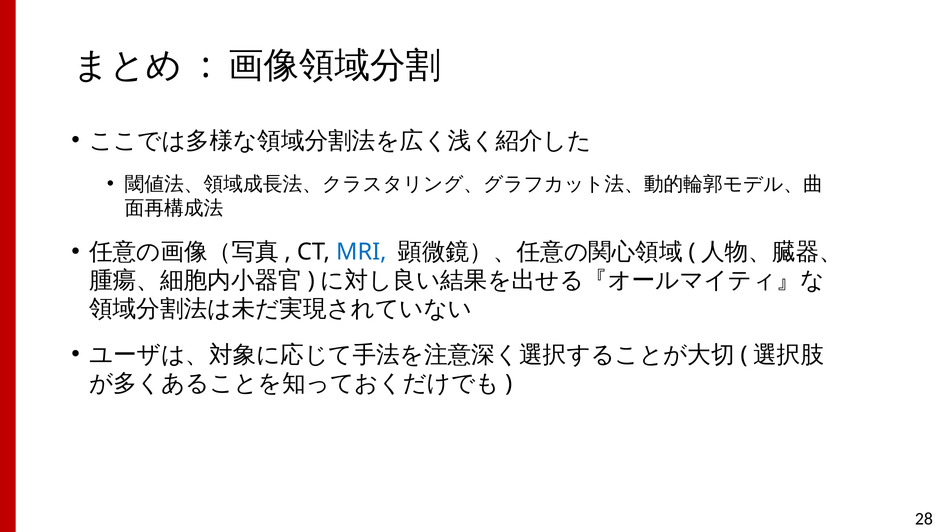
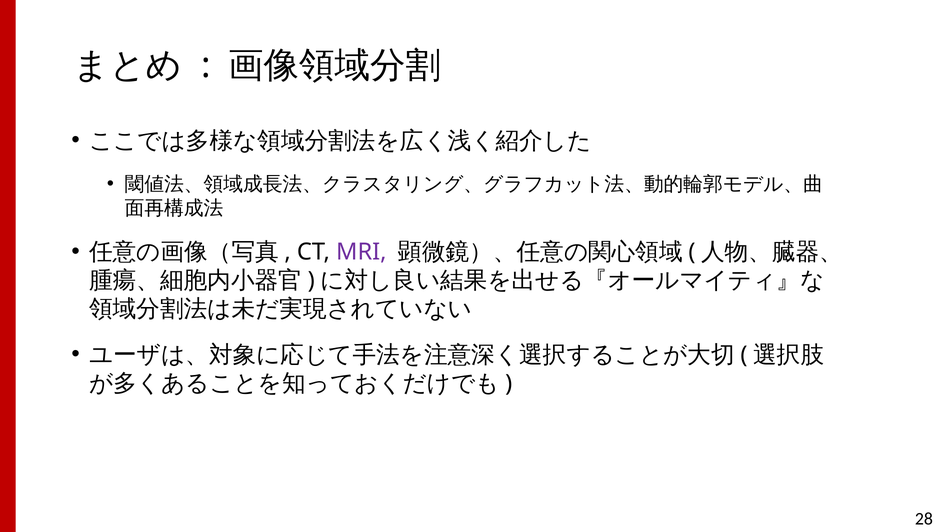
MRI colour: blue -> purple
